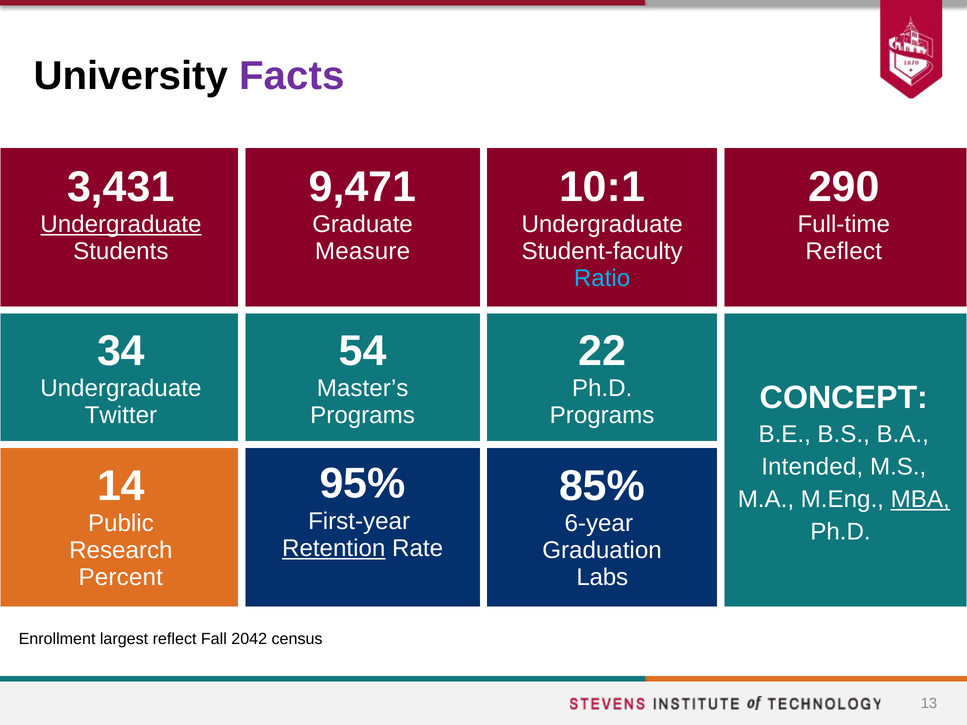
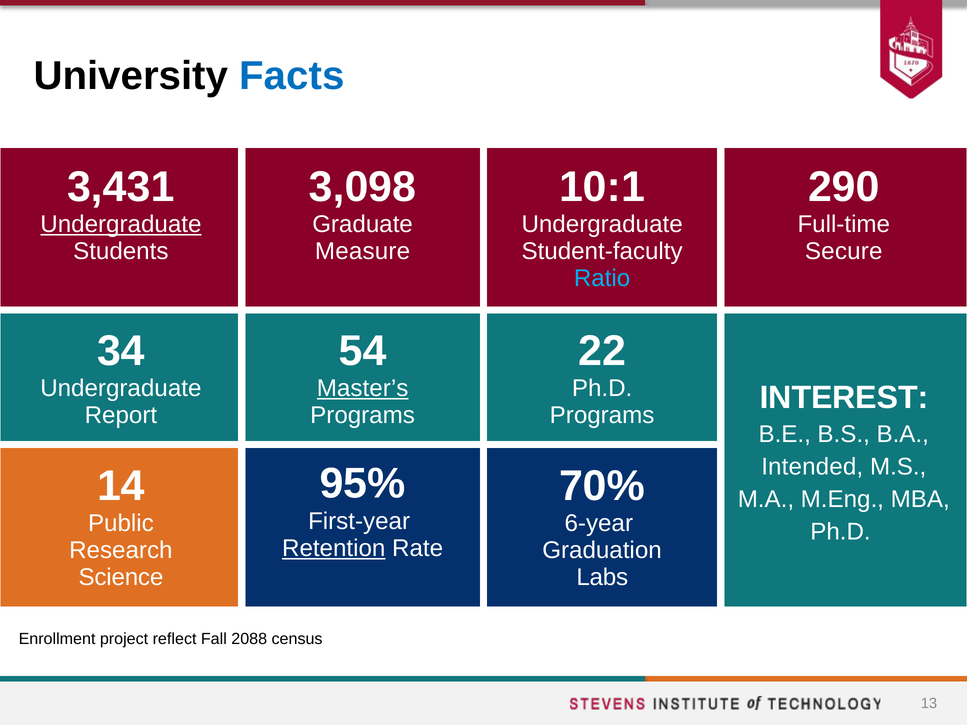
Facts colour: purple -> blue
9,471: 9,471 -> 3,098
Reflect at (844, 251): Reflect -> Secure
Master’s underline: none -> present
CONCEPT: CONCEPT -> INTEREST
Twitter: Twitter -> Report
85%: 85% -> 70%
MBA underline: present -> none
Percent: Percent -> Science
largest: largest -> project
2042: 2042 -> 2088
